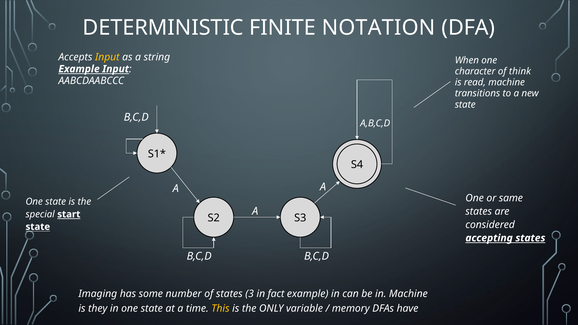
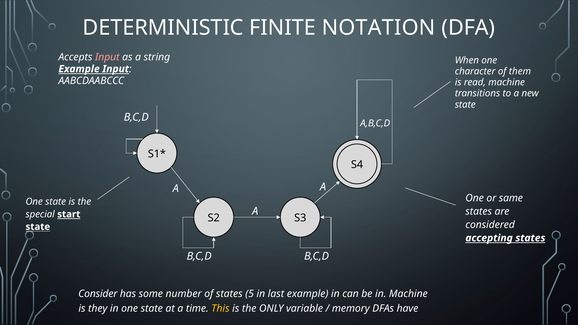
Input at (107, 57) colour: yellow -> pink
think: think -> them
Imaging: Imaging -> Consider
3: 3 -> 5
fact: fact -> last
